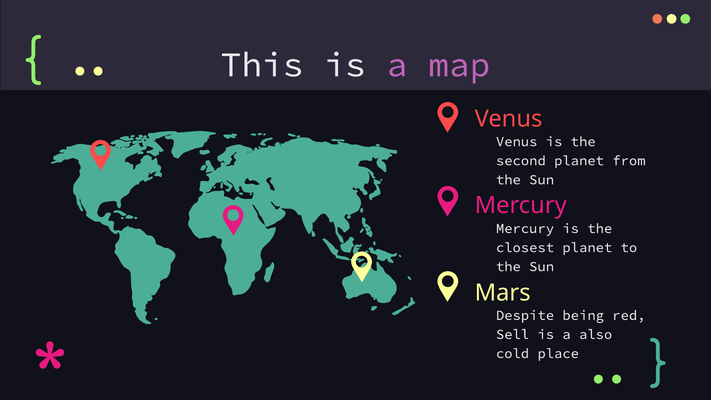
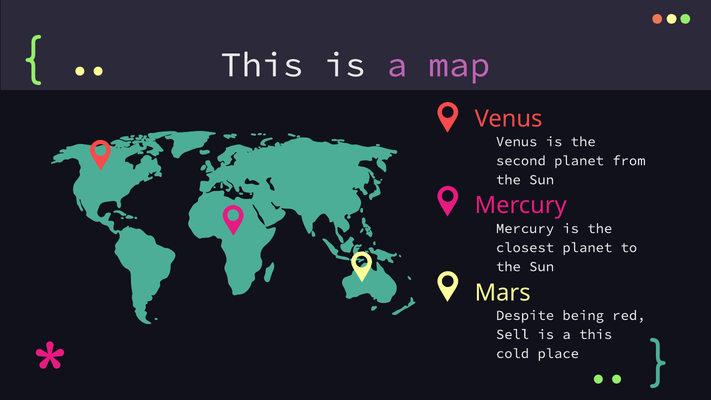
a also: also -> this
